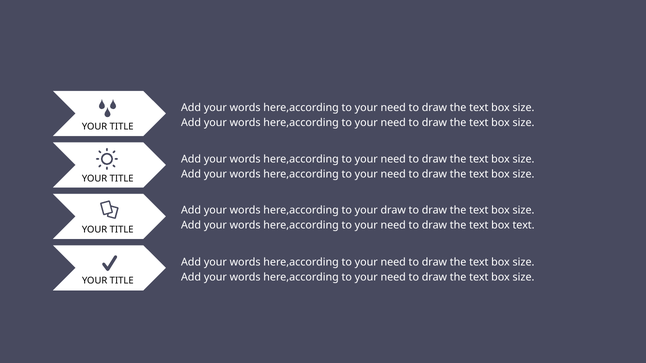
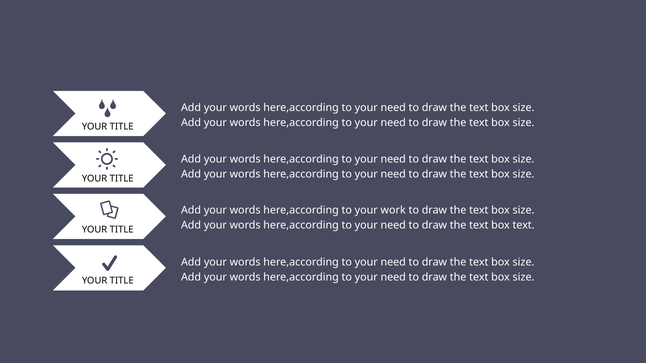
your draw: draw -> work
